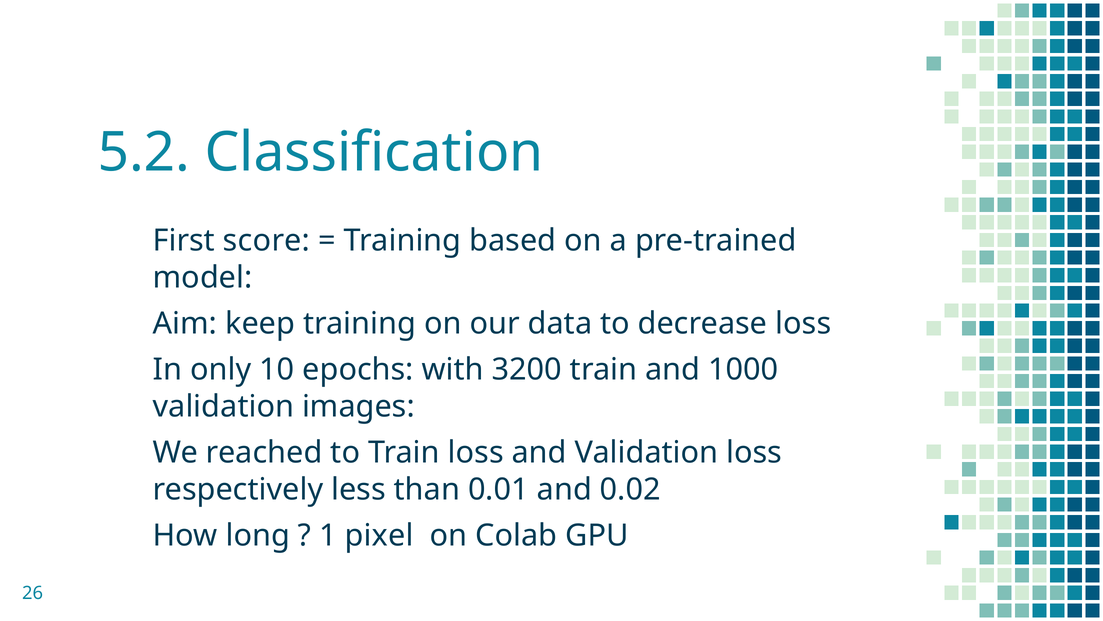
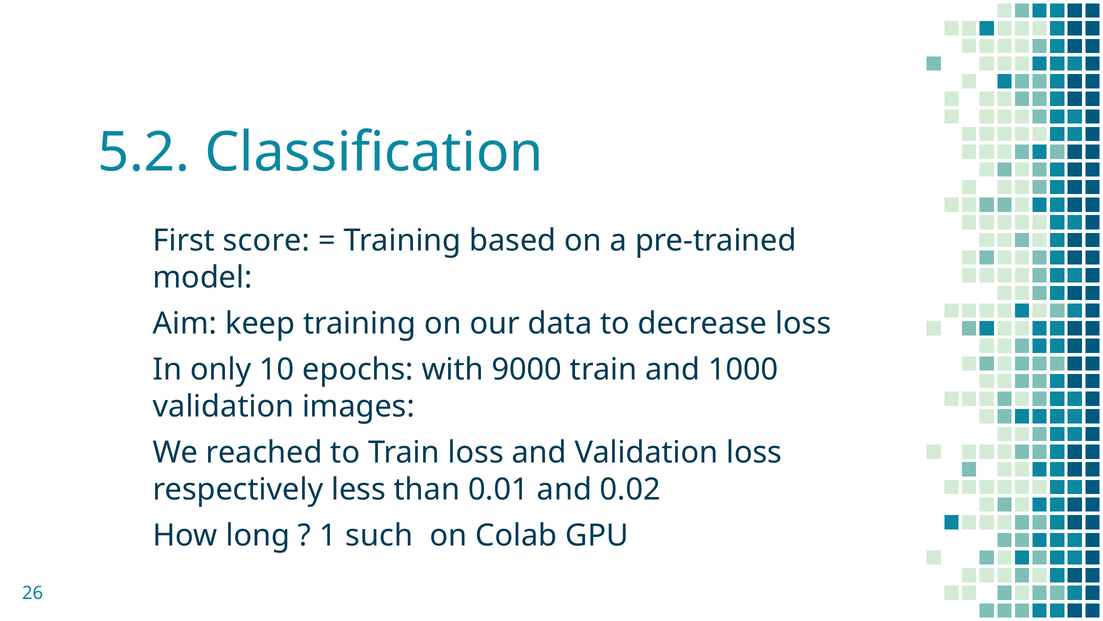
3200: 3200 -> 9000
pixel: pixel -> such
